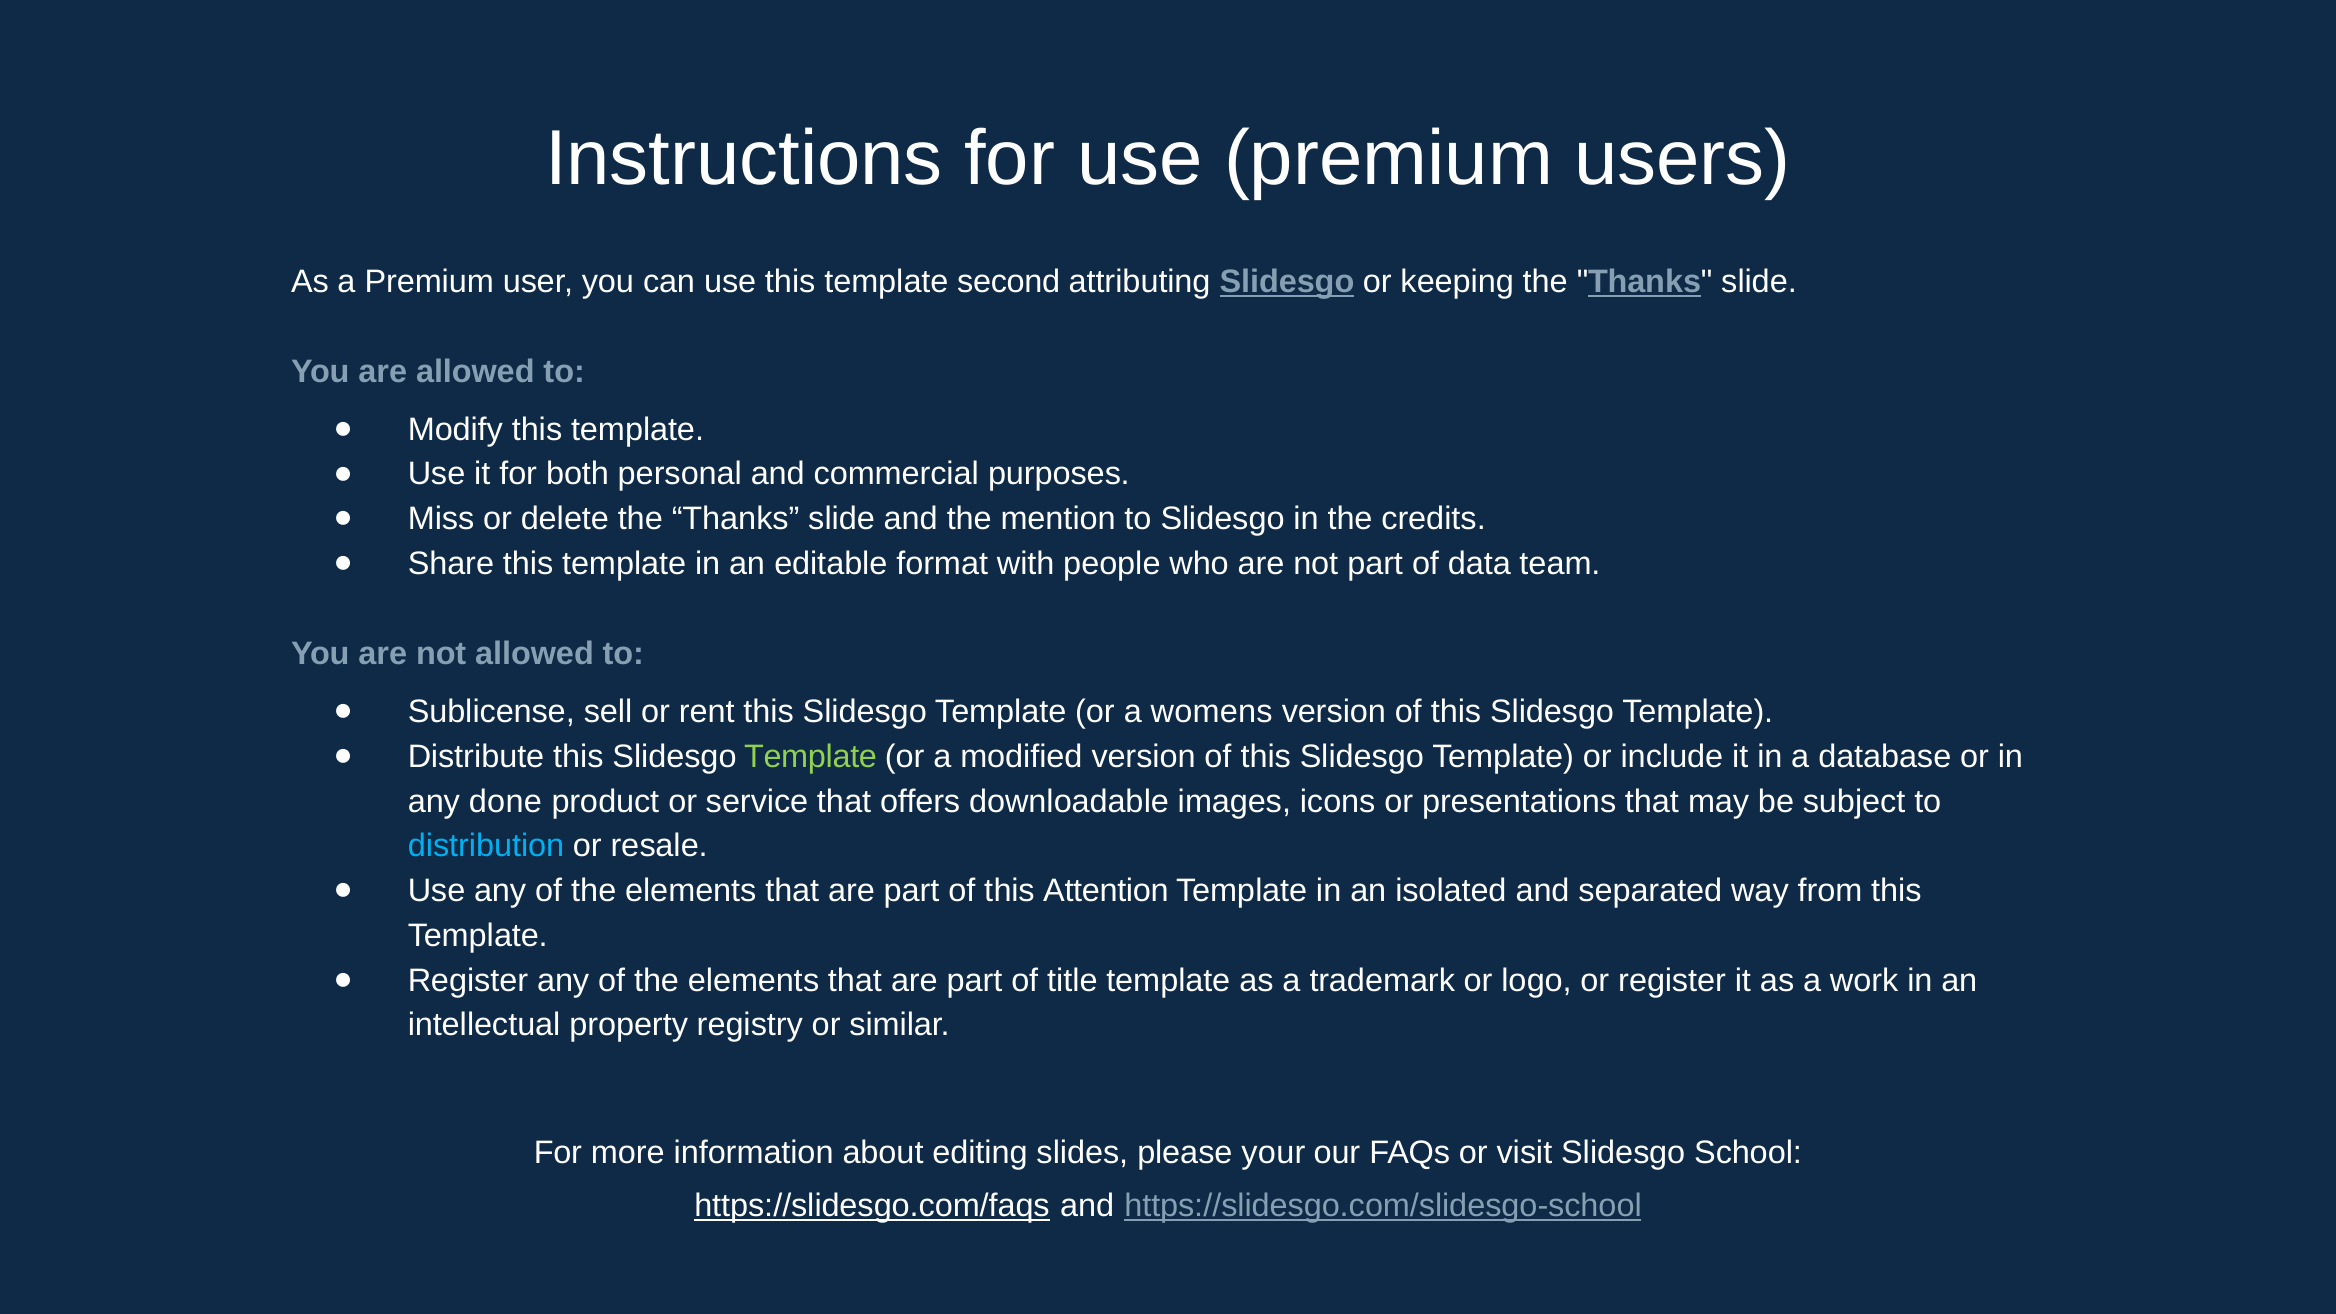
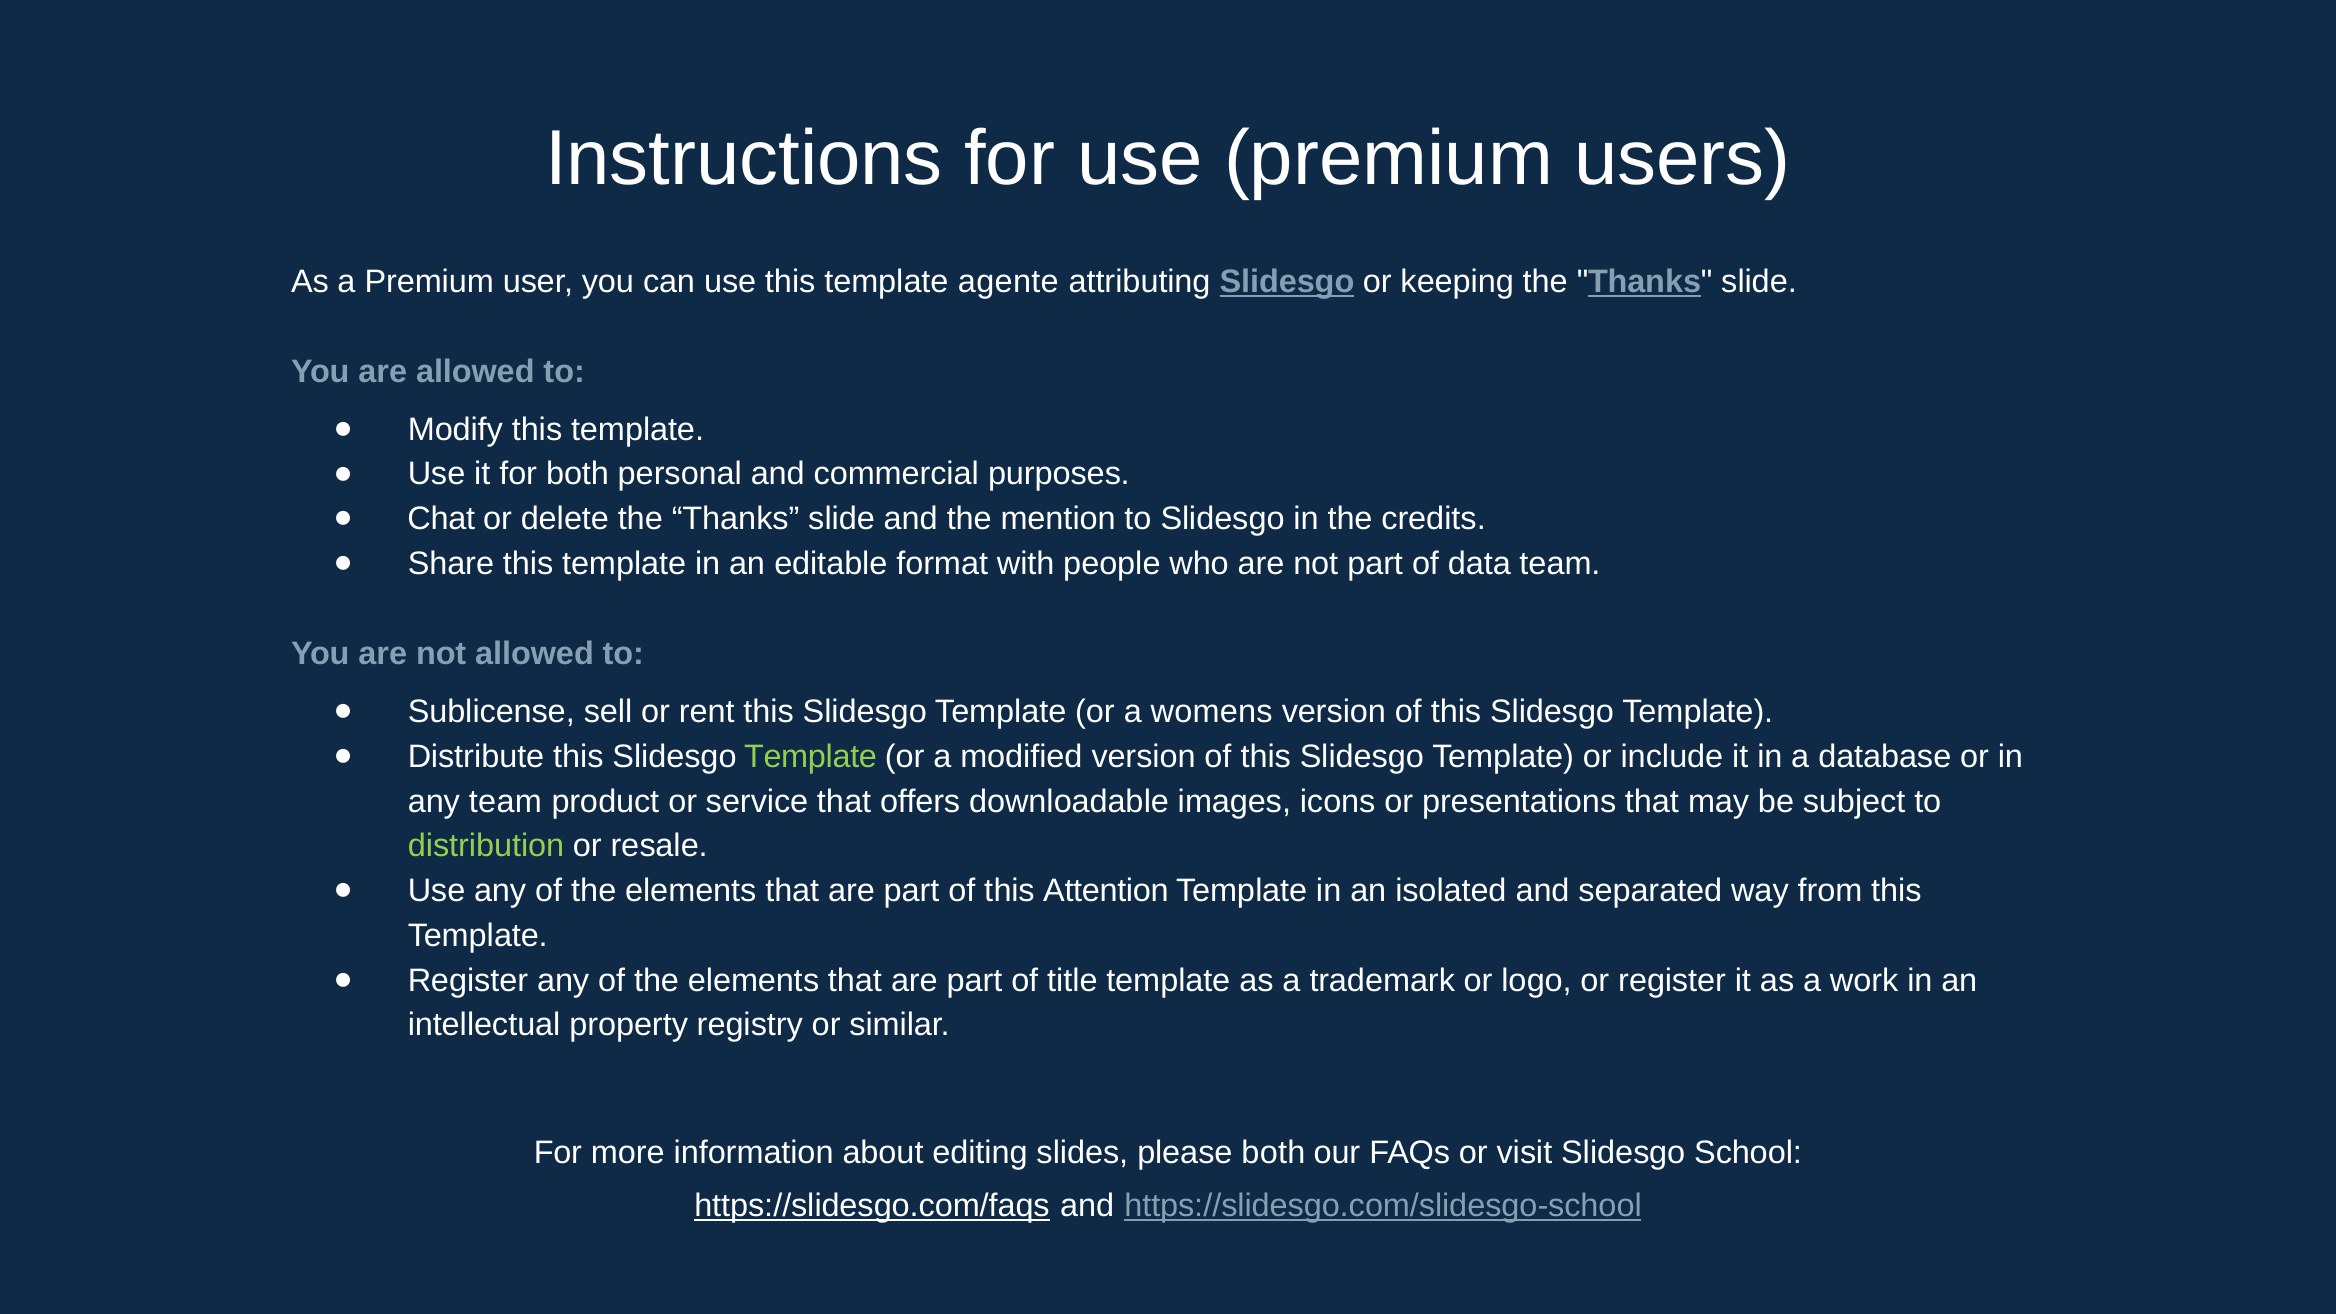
second: second -> agente
Miss: Miss -> Chat
any done: done -> team
distribution colour: light blue -> light green
please your: your -> both
